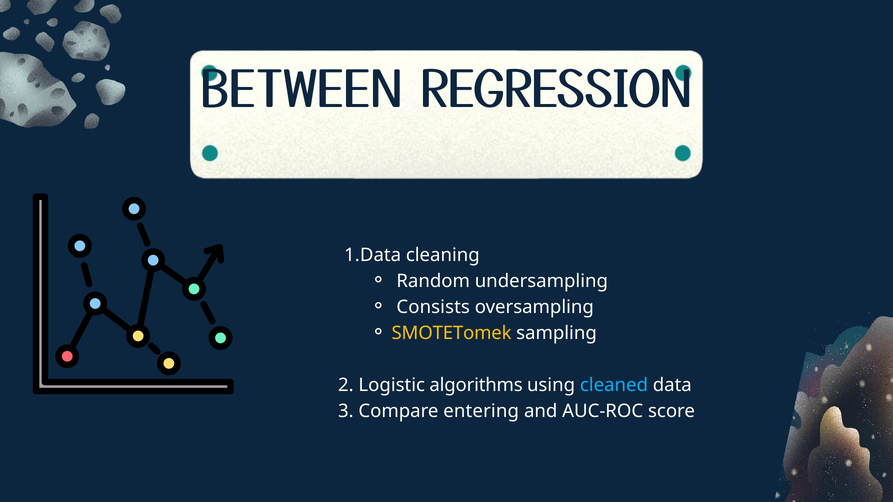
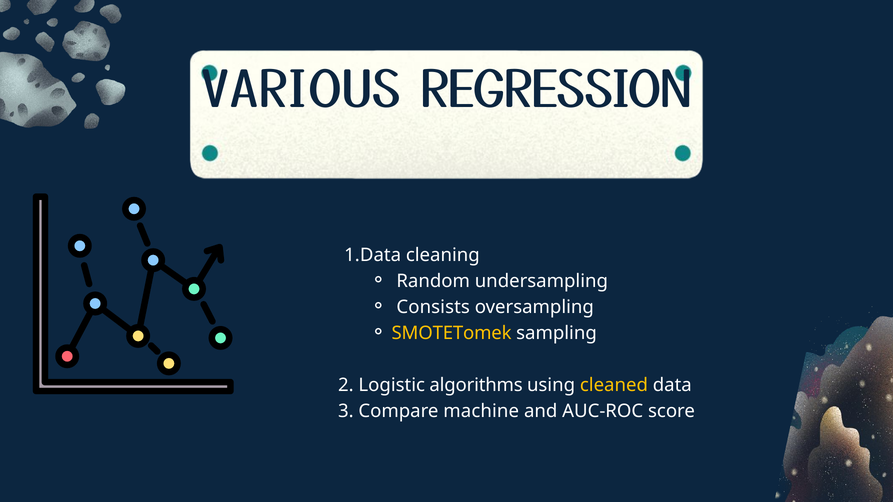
BETWEEN: BETWEEN -> VARIOUS
cleaned colour: light blue -> yellow
entering: entering -> machine
